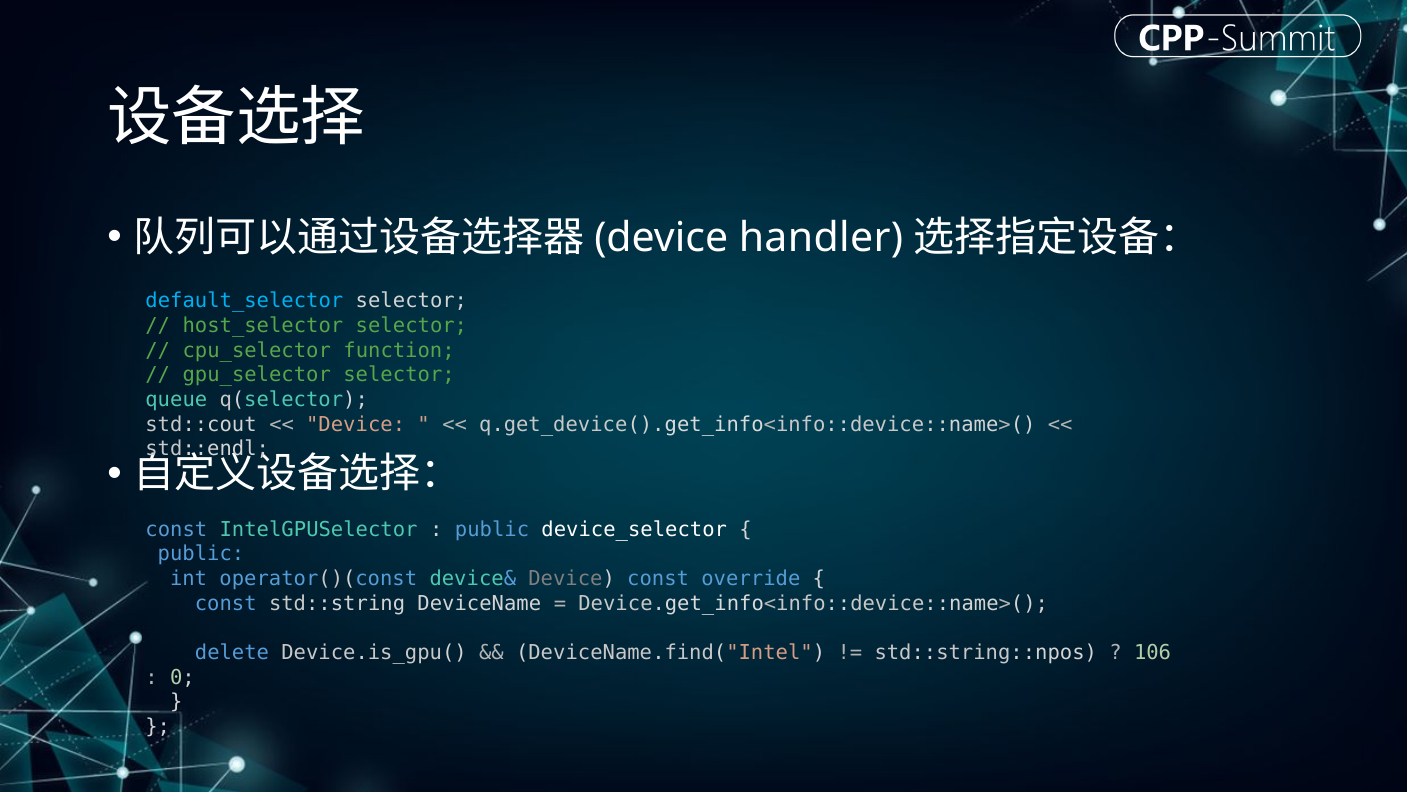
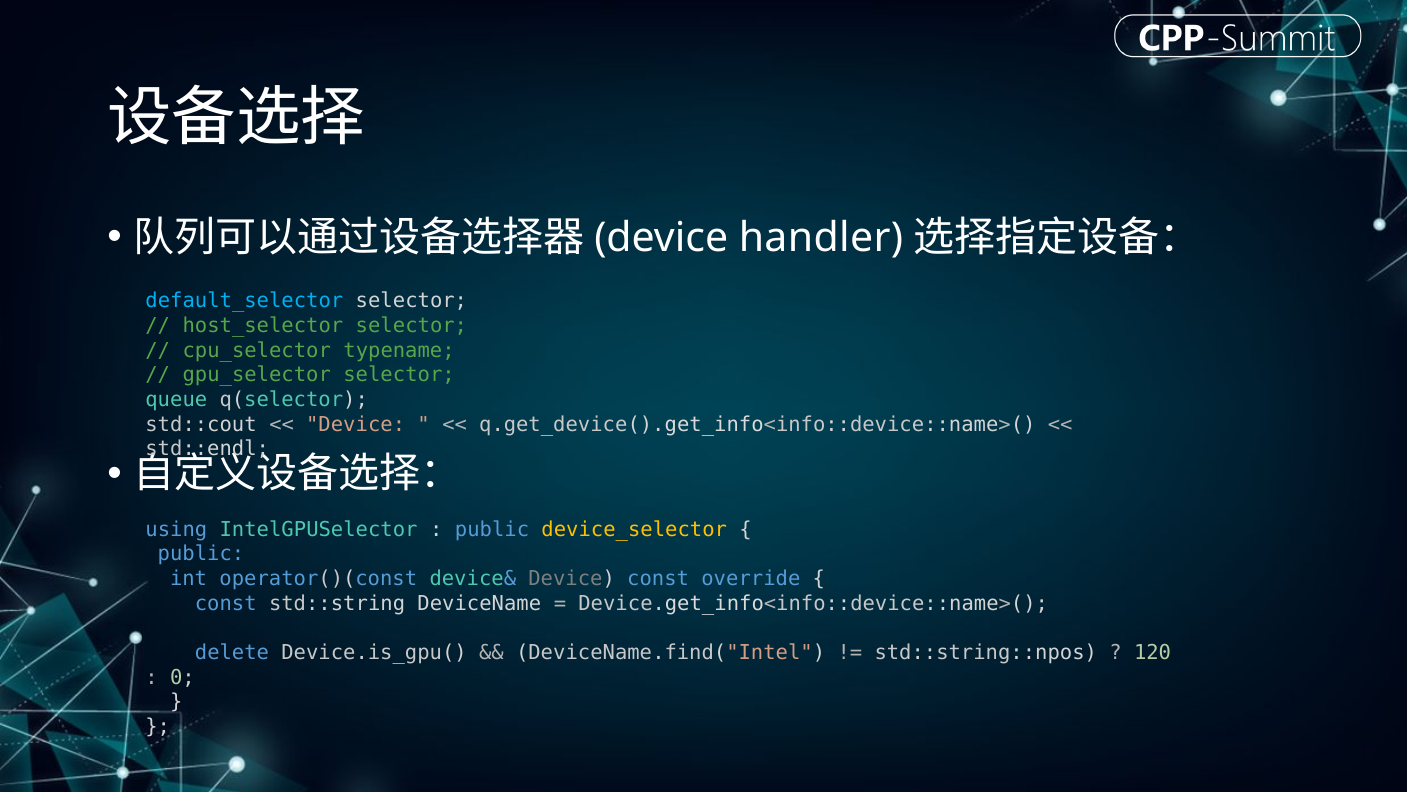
function: function -> typename
const at (176, 529): const -> using
device_selector colour: white -> yellow
106: 106 -> 120
